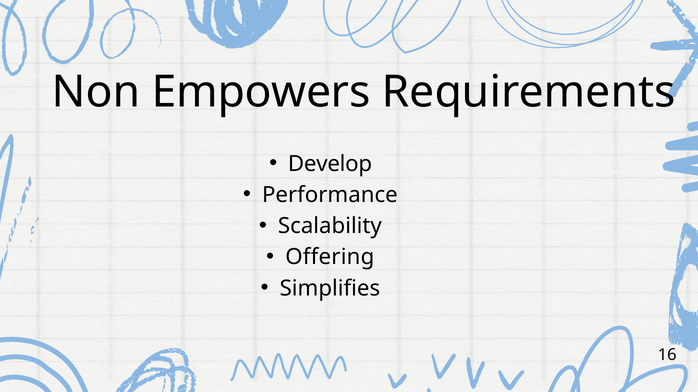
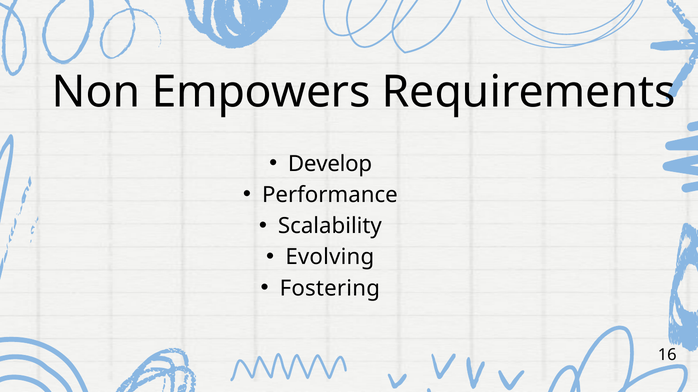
Offering: Offering -> Evolving
Simplifies: Simplifies -> Fostering
